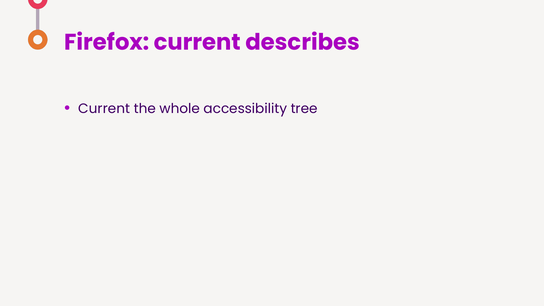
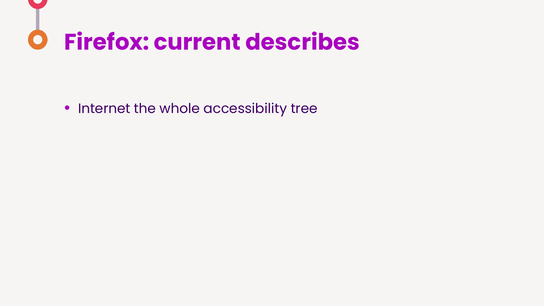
Current at (104, 109): Current -> Internet
